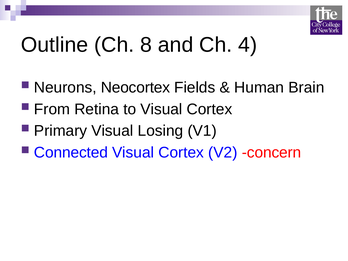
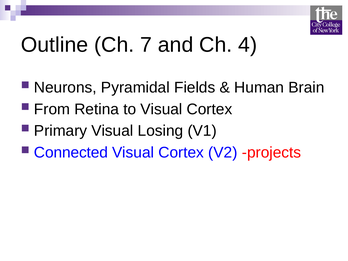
8: 8 -> 7
Neocortex: Neocortex -> Pyramidal
concern: concern -> projects
